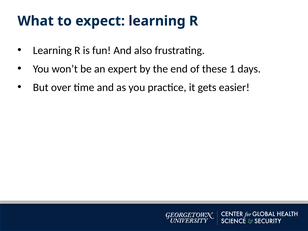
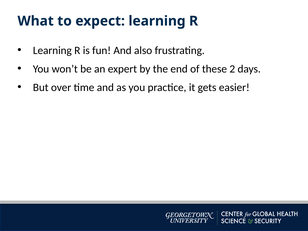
1: 1 -> 2
